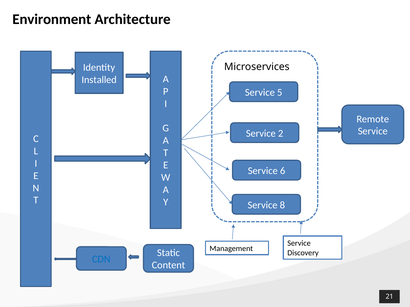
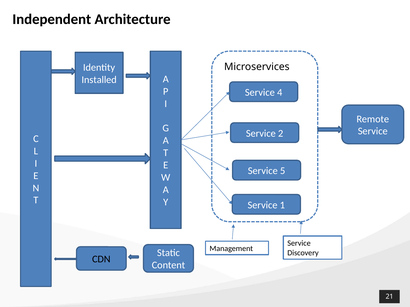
Environment: Environment -> Independent
5: 5 -> 4
6: 6 -> 5
8: 8 -> 1
CDN colour: blue -> black
